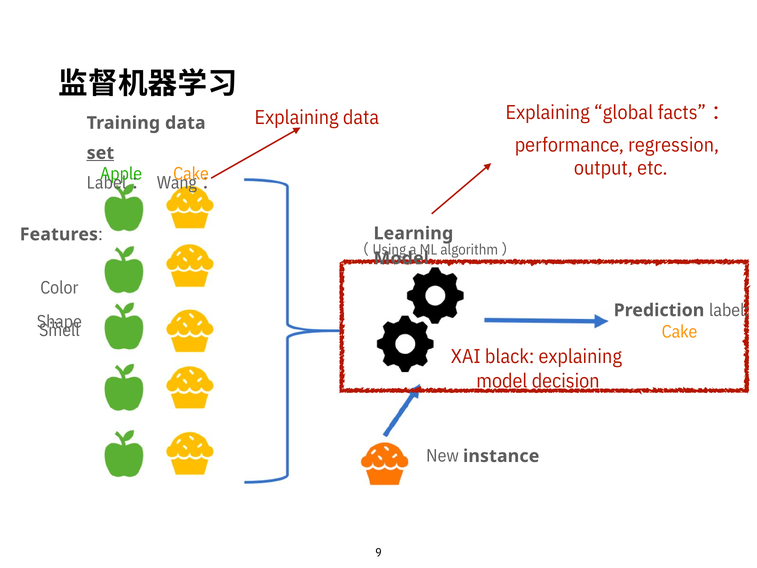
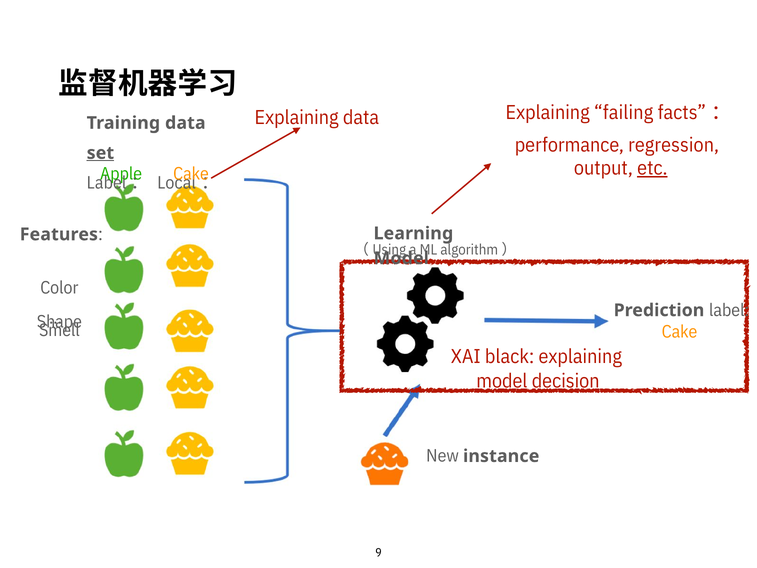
global: global -> failing
etc underline: none -> present
Wang: Wang -> Local
